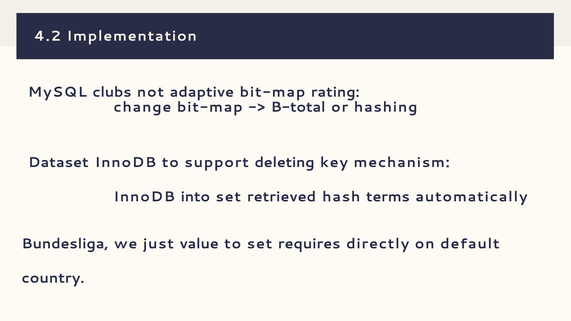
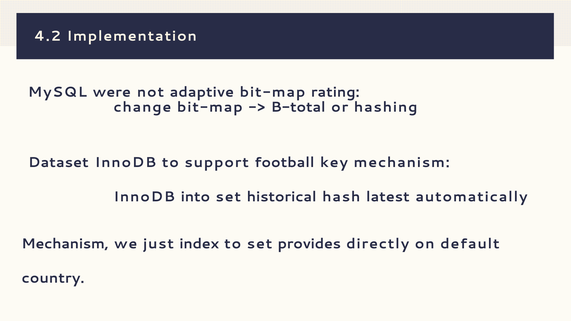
clubs: clubs -> were
deleting: deleting -> football
retrieved: retrieved -> historical
terms: terms -> latest
Bundesliga at (65, 244): Bundesliga -> Mechanism
value: value -> index
requires: requires -> provides
